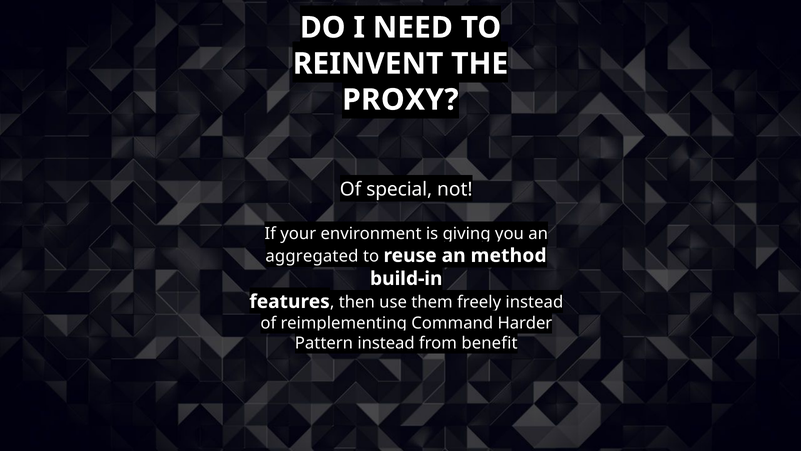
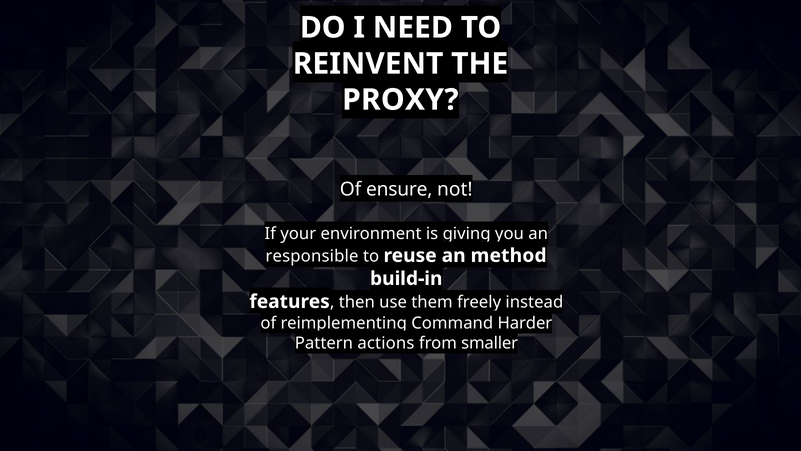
special: special -> ensure
aggregated: aggregated -> responsible
Pattern instead: instead -> actions
benefit: benefit -> smaller
